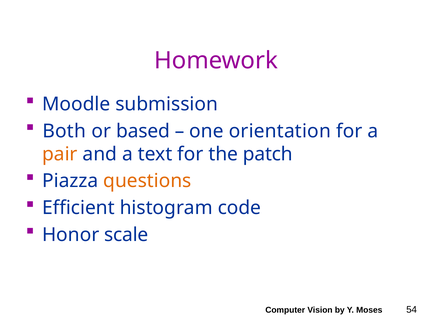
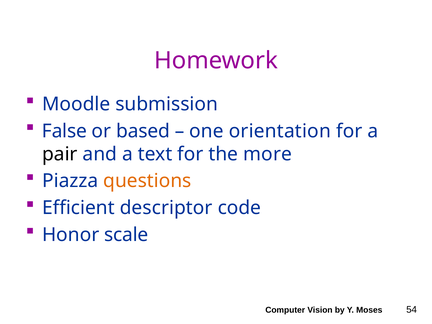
Both: Both -> False
pair colour: orange -> black
patch: patch -> more
histogram: histogram -> descriptor
